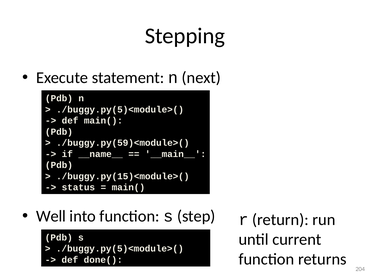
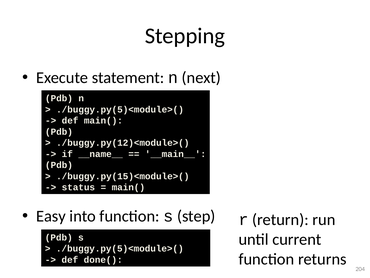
./buggy.py(59)<module>(: ./buggy.py(59)<module>( -> ./buggy.py(12)<module>(
Well: Well -> Easy
